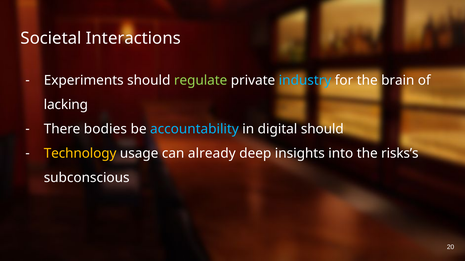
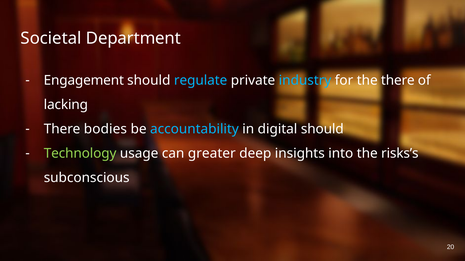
Interactions: Interactions -> Department
Experiments: Experiments -> Engagement
regulate colour: light green -> light blue
the brain: brain -> there
Technology colour: yellow -> light green
already: already -> greater
